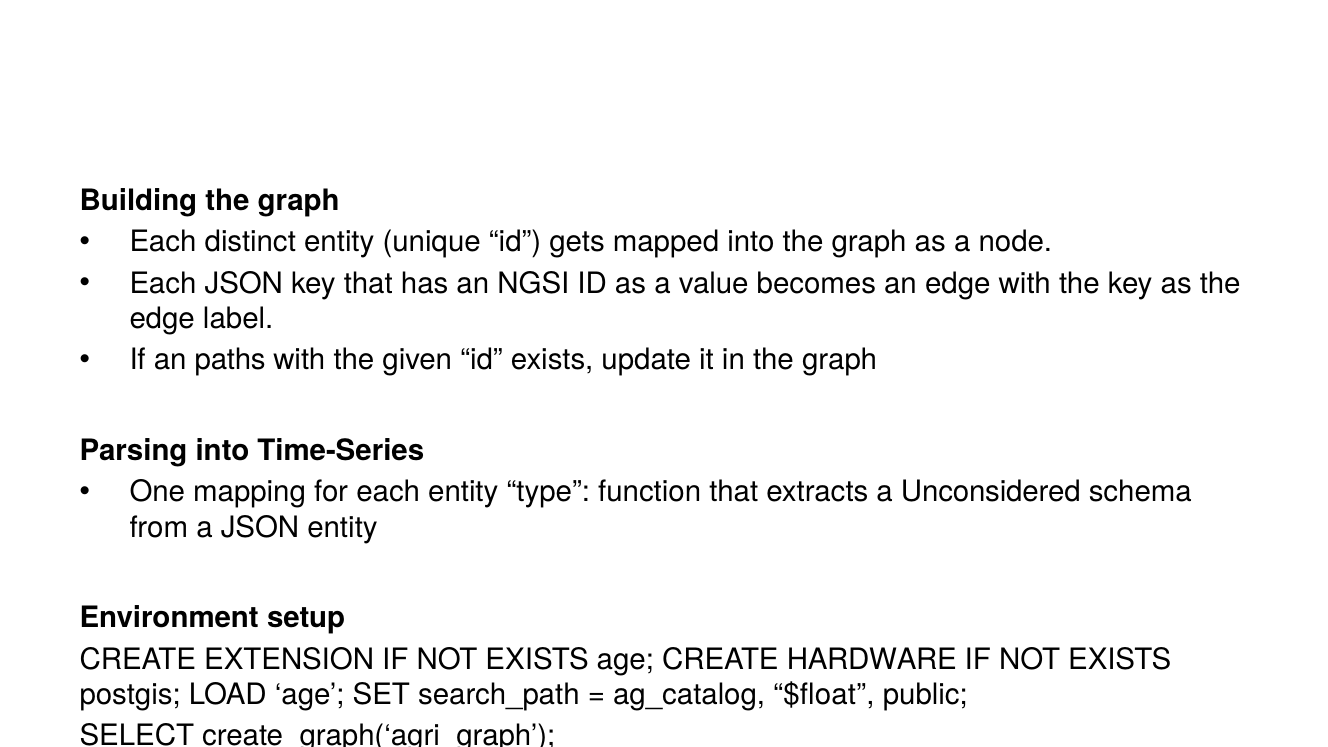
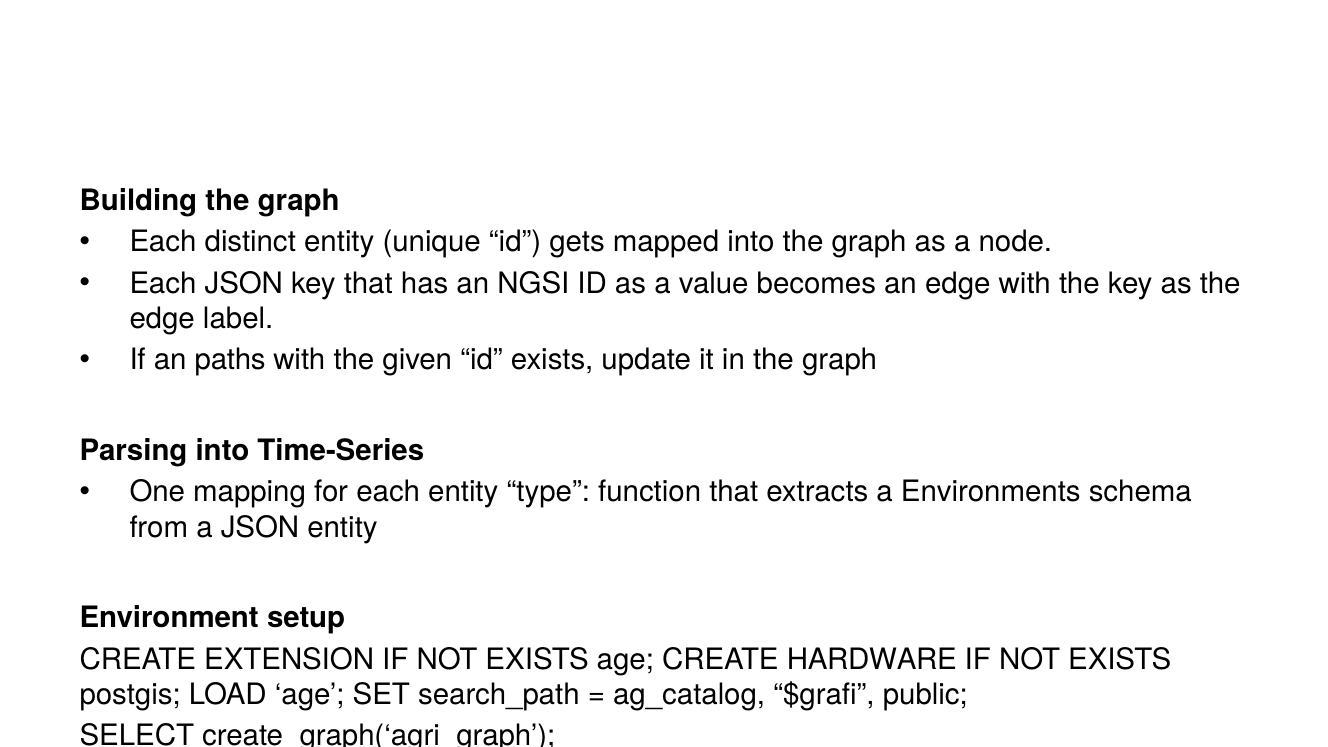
Unconsidered: Unconsidered -> Environments
$float: $float -> $grafi
